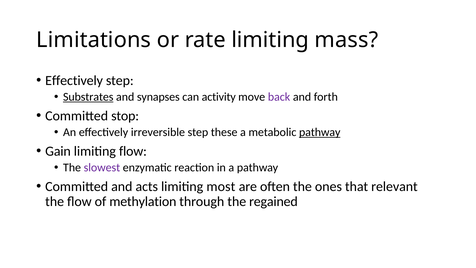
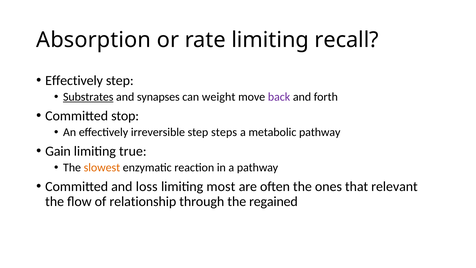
Limitations: Limitations -> Absorption
mass: mass -> recall
activity: activity -> weight
these: these -> steps
pathway at (320, 132) underline: present -> none
limiting flow: flow -> true
slowest colour: purple -> orange
acts: acts -> loss
methylation: methylation -> relationship
